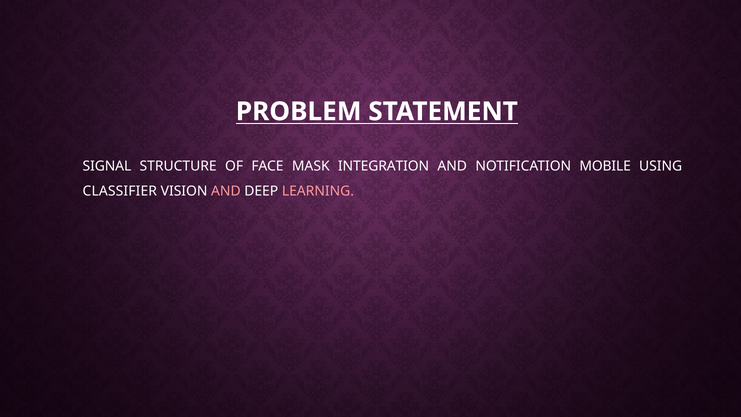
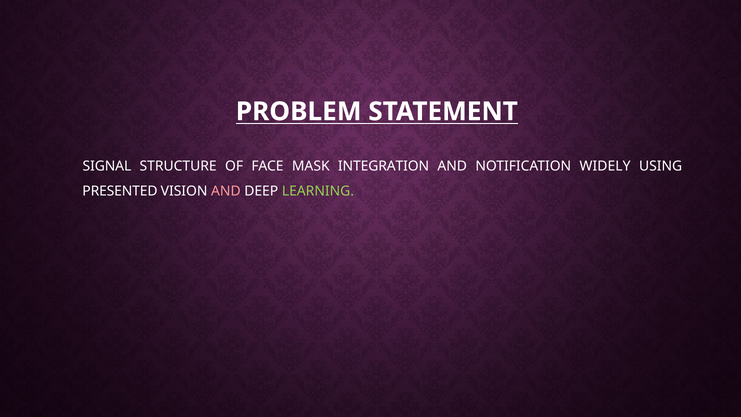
MOBILE: MOBILE -> WIDELY
CLASSIFIER: CLASSIFIER -> PRESENTED
LEARNING colour: pink -> light green
